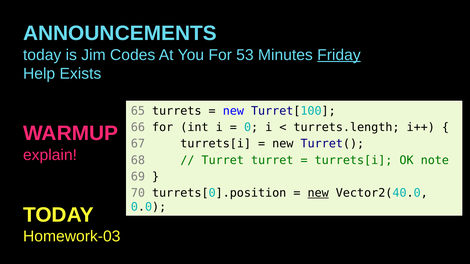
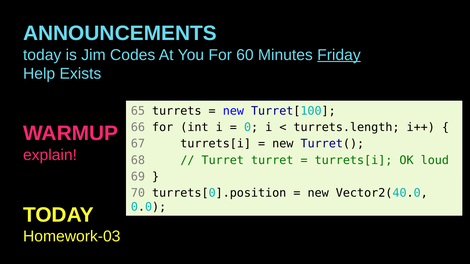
53: 53 -> 60
note: note -> loud
new at (318, 193) underline: present -> none
